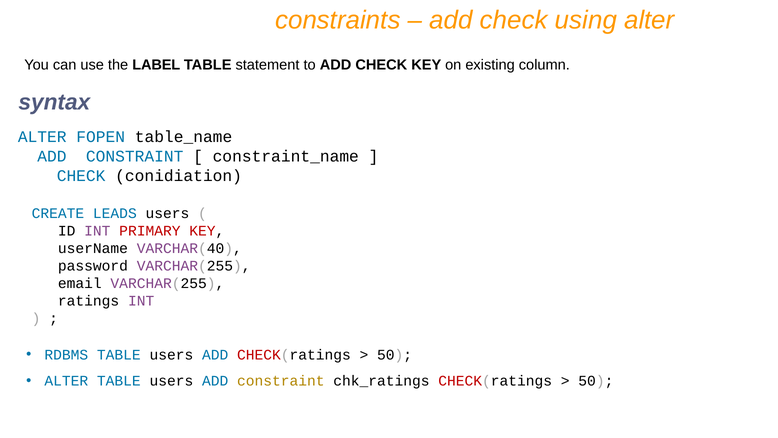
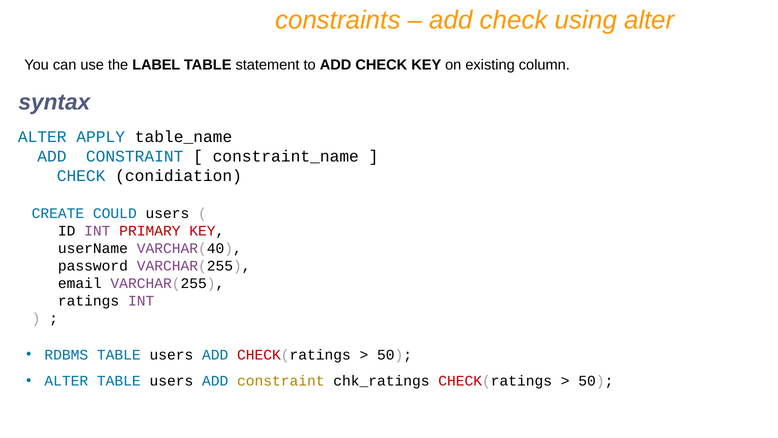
FOPEN: FOPEN -> APPLY
LEADS: LEADS -> COULD
